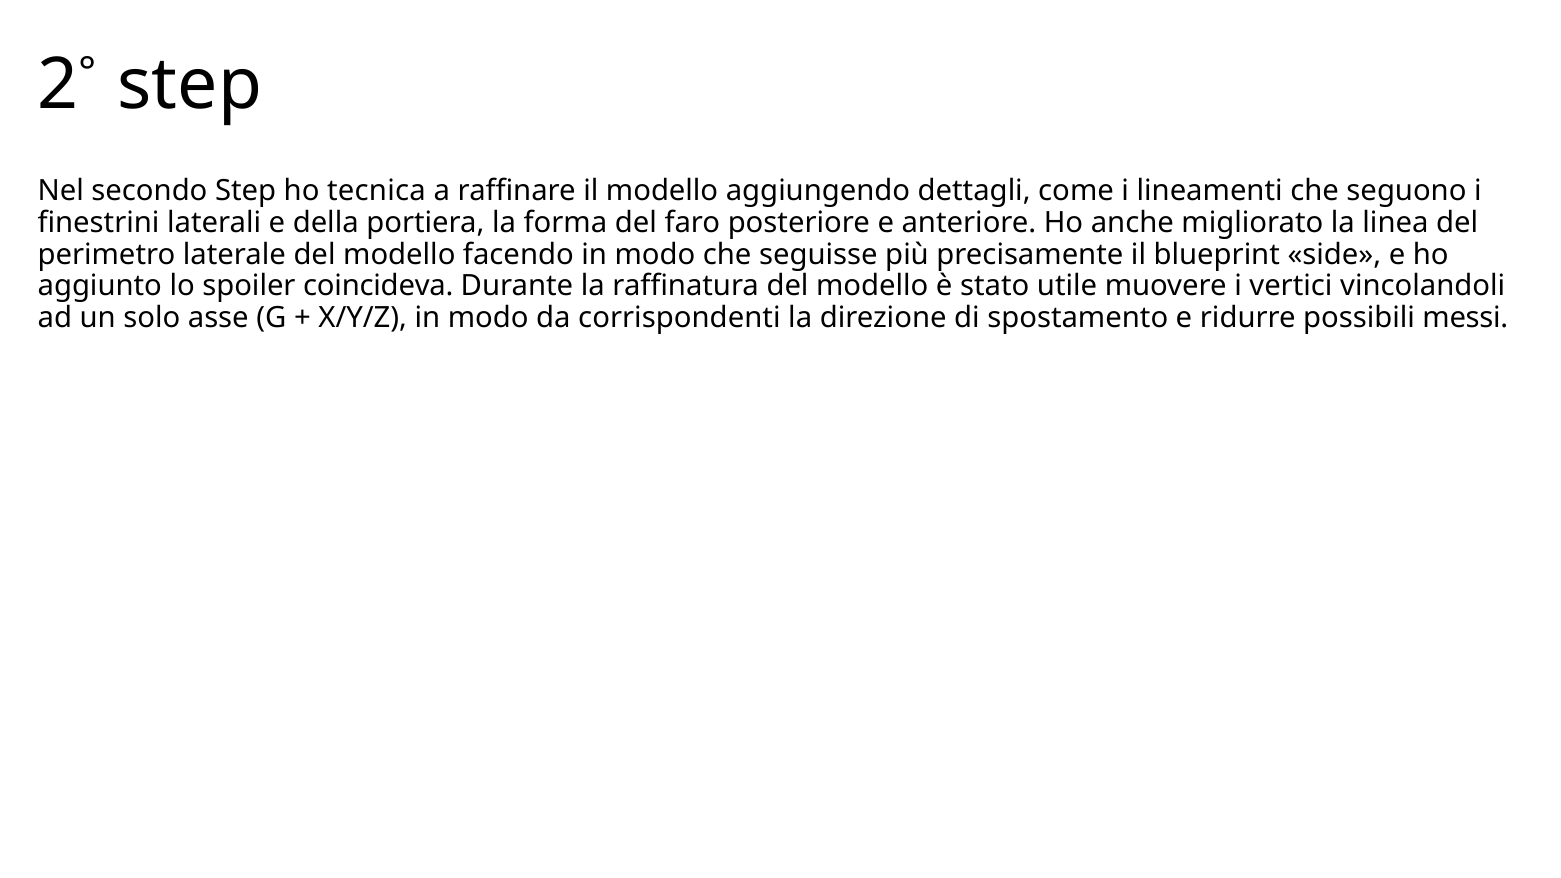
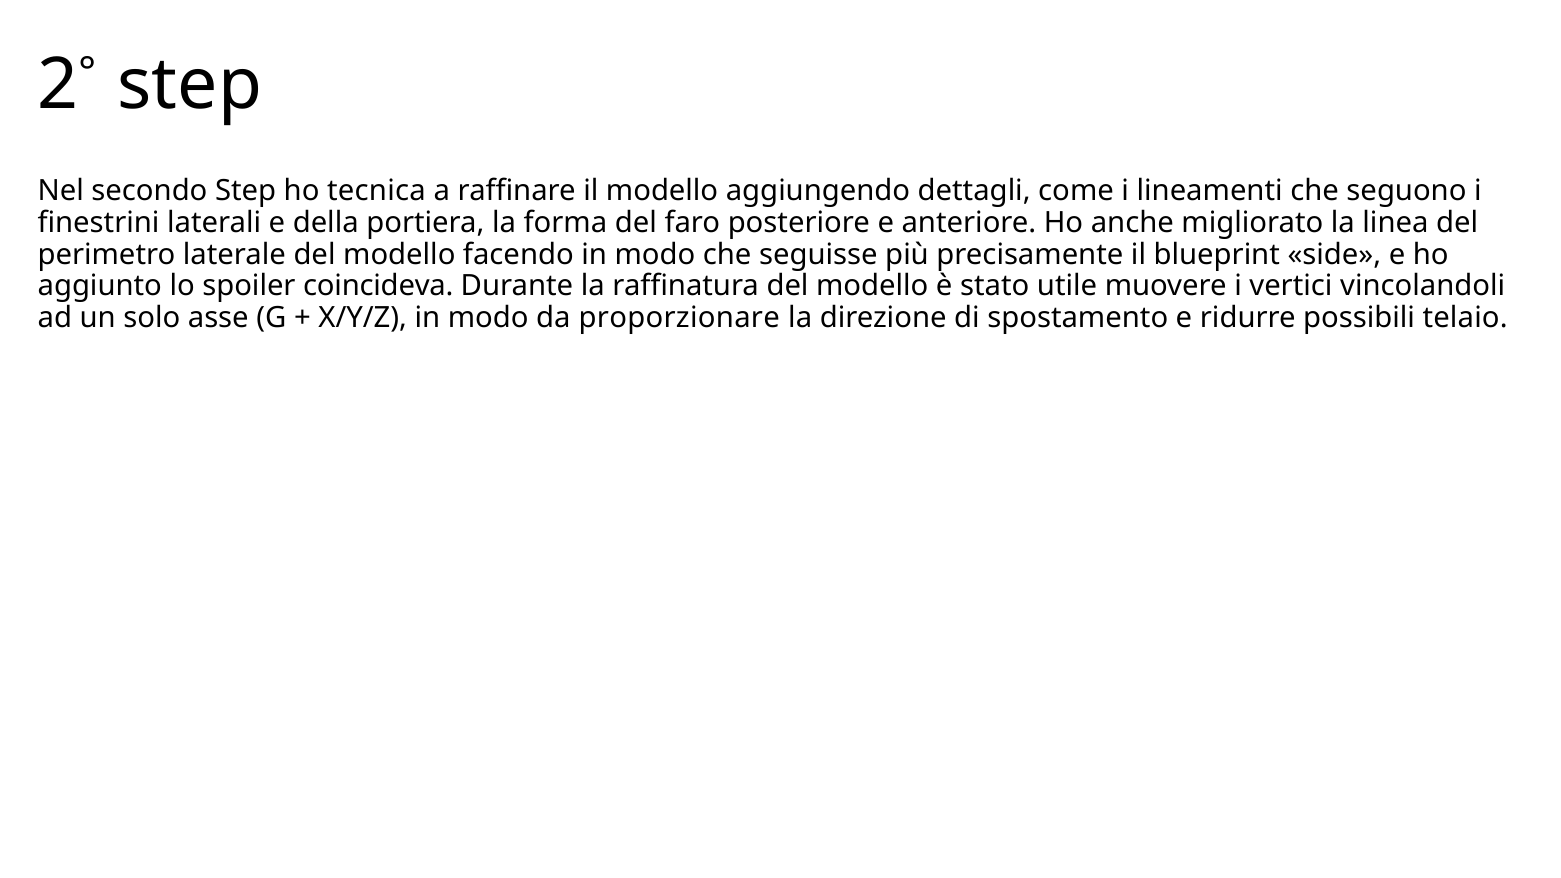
corrispondenti: corrispondenti -> proporzionare
messi: messi -> telaio
